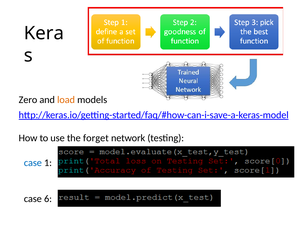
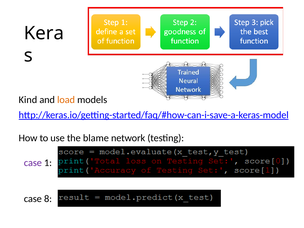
Zero: Zero -> Kind
forget: forget -> blame
case at (33, 163) colour: blue -> purple
6: 6 -> 8
